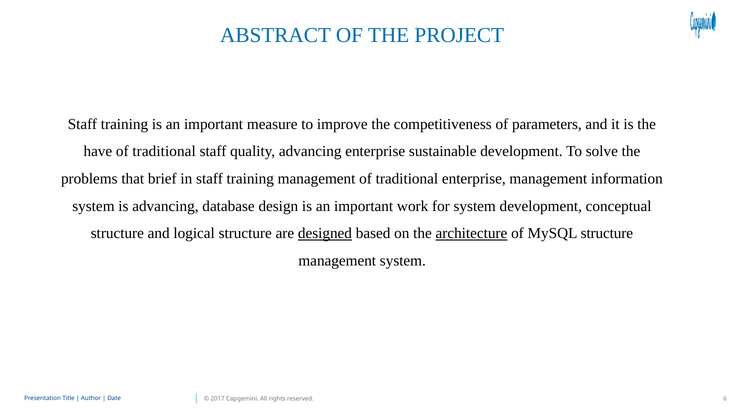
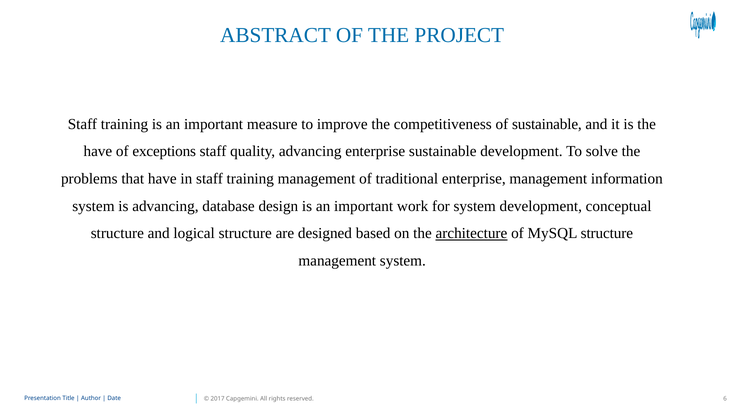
of parameters: parameters -> sustainable
traditional at (164, 151): traditional -> exceptions
that brief: brief -> have
designed underline: present -> none
